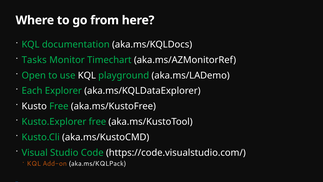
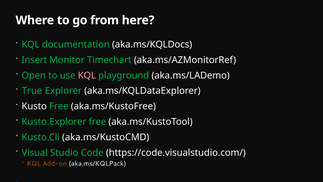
Tasks: Tasks -> Insert
KQL at (87, 75) colour: white -> pink
Each: Each -> True
